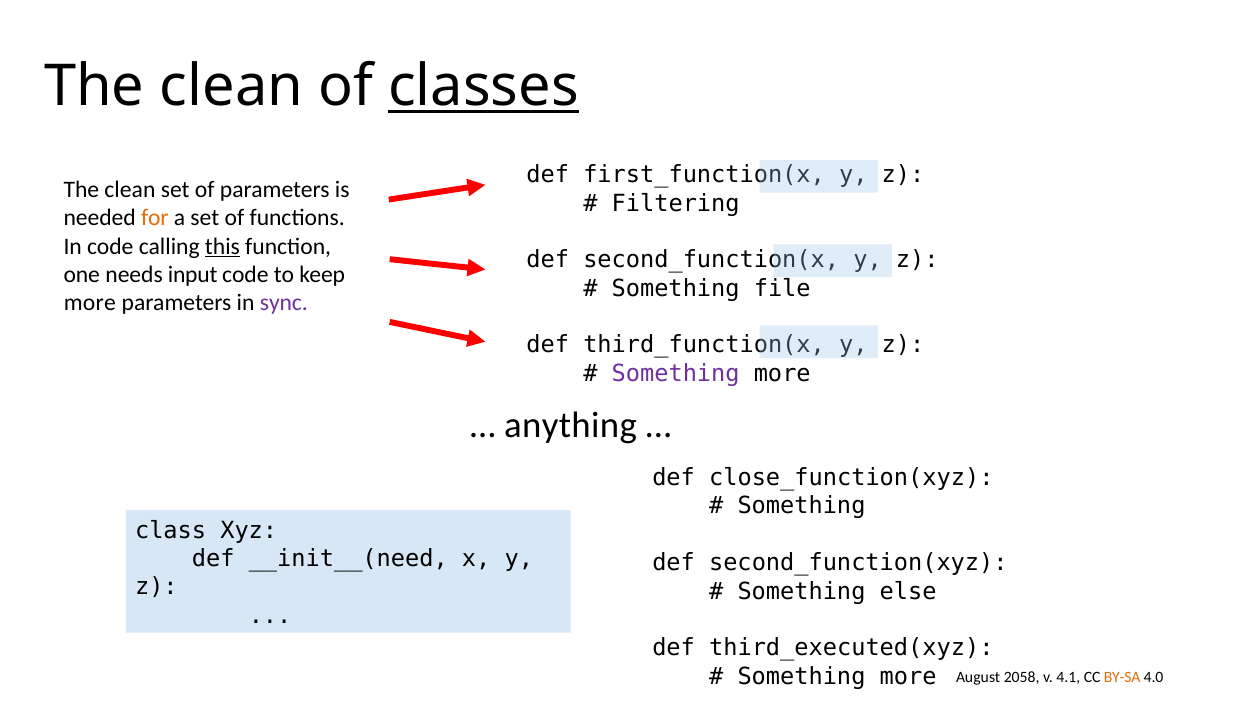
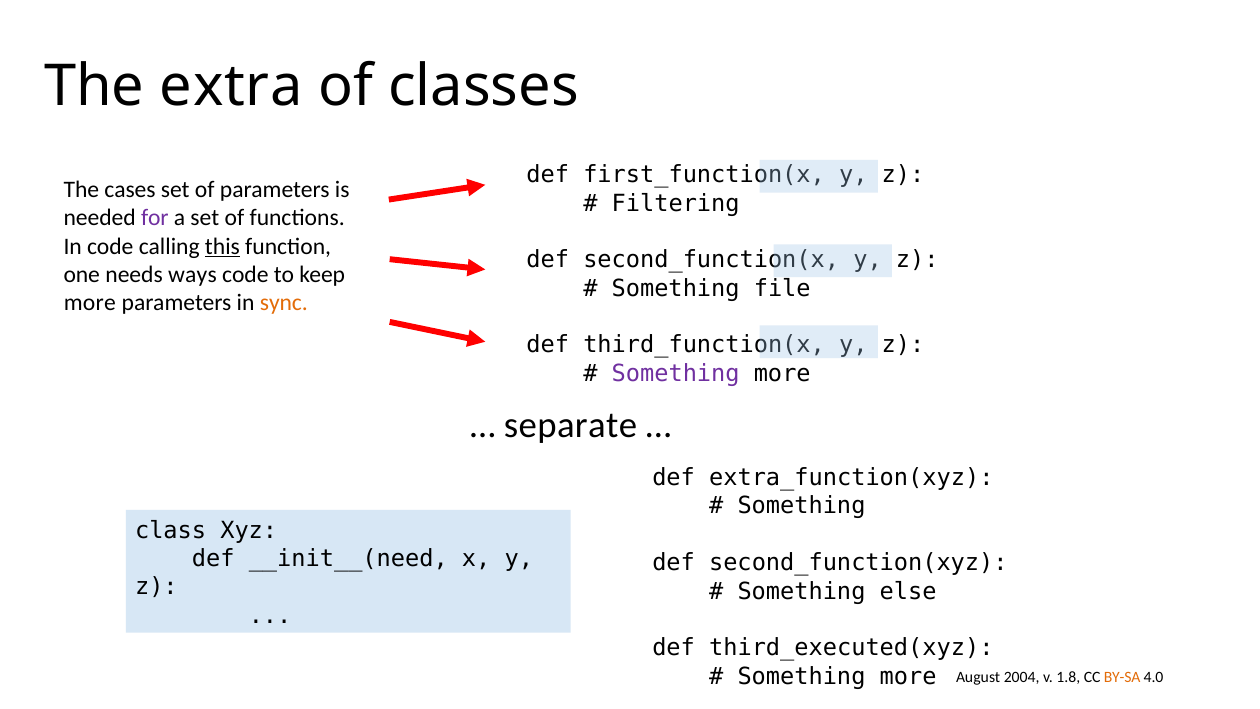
clean at (231, 87): clean -> extra
classes underline: present -> none
clean at (130, 190): clean -> cases
for colour: orange -> purple
input: input -> ways
sync colour: purple -> orange
anything: anything -> separate
close_function(xyz: close_function(xyz -> extra_function(xyz
2058: 2058 -> 2004
4.1: 4.1 -> 1.8
